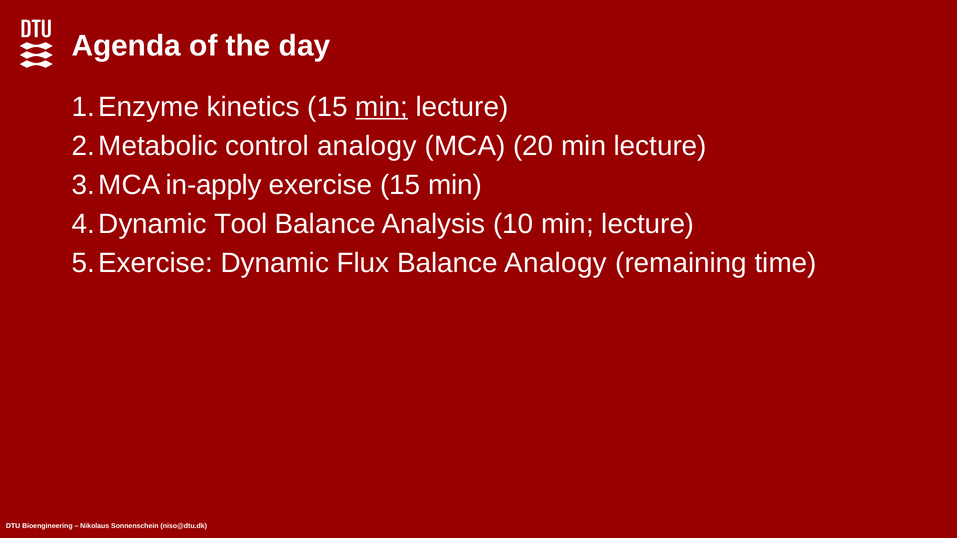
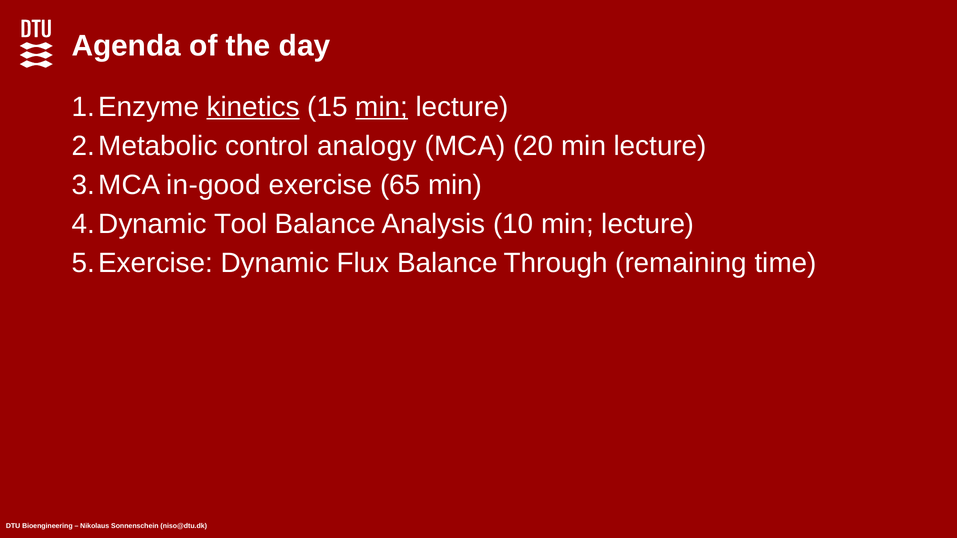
kinetics underline: none -> present
in-apply: in-apply -> in-good
exercise 15: 15 -> 65
Balance Analogy: Analogy -> Through
